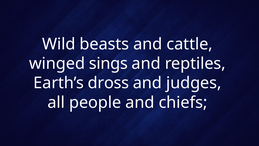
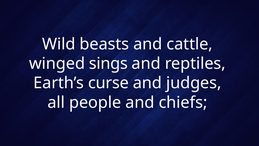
dross: dross -> curse
